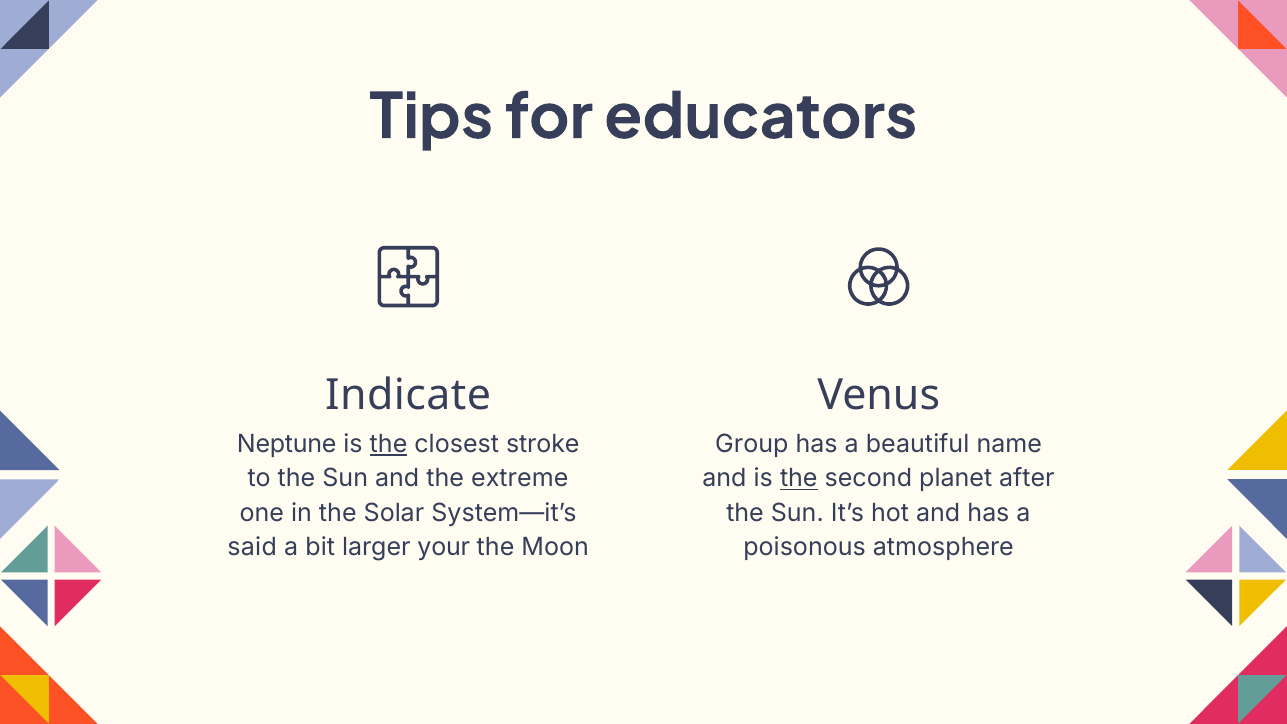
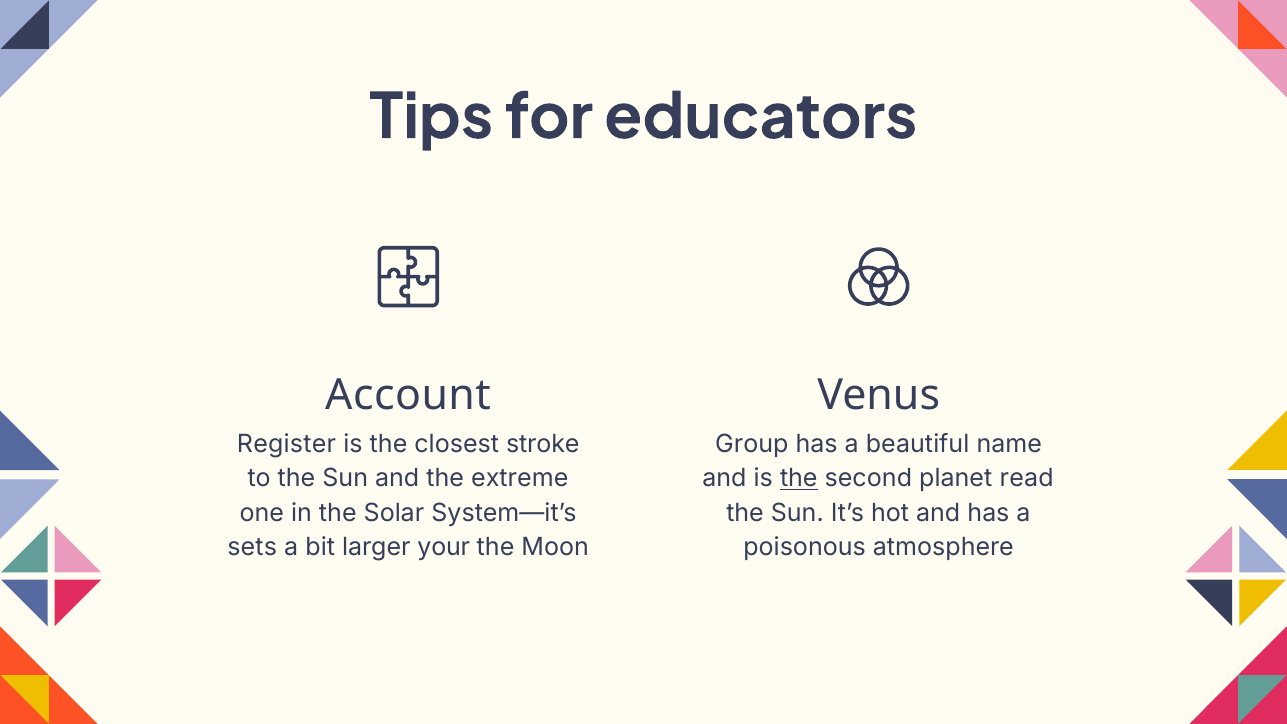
Indicate: Indicate -> Account
Neptune: Neptune -> Register
the at (388, 444) underline: present -> none
after: after -> read
said: said -> sets
